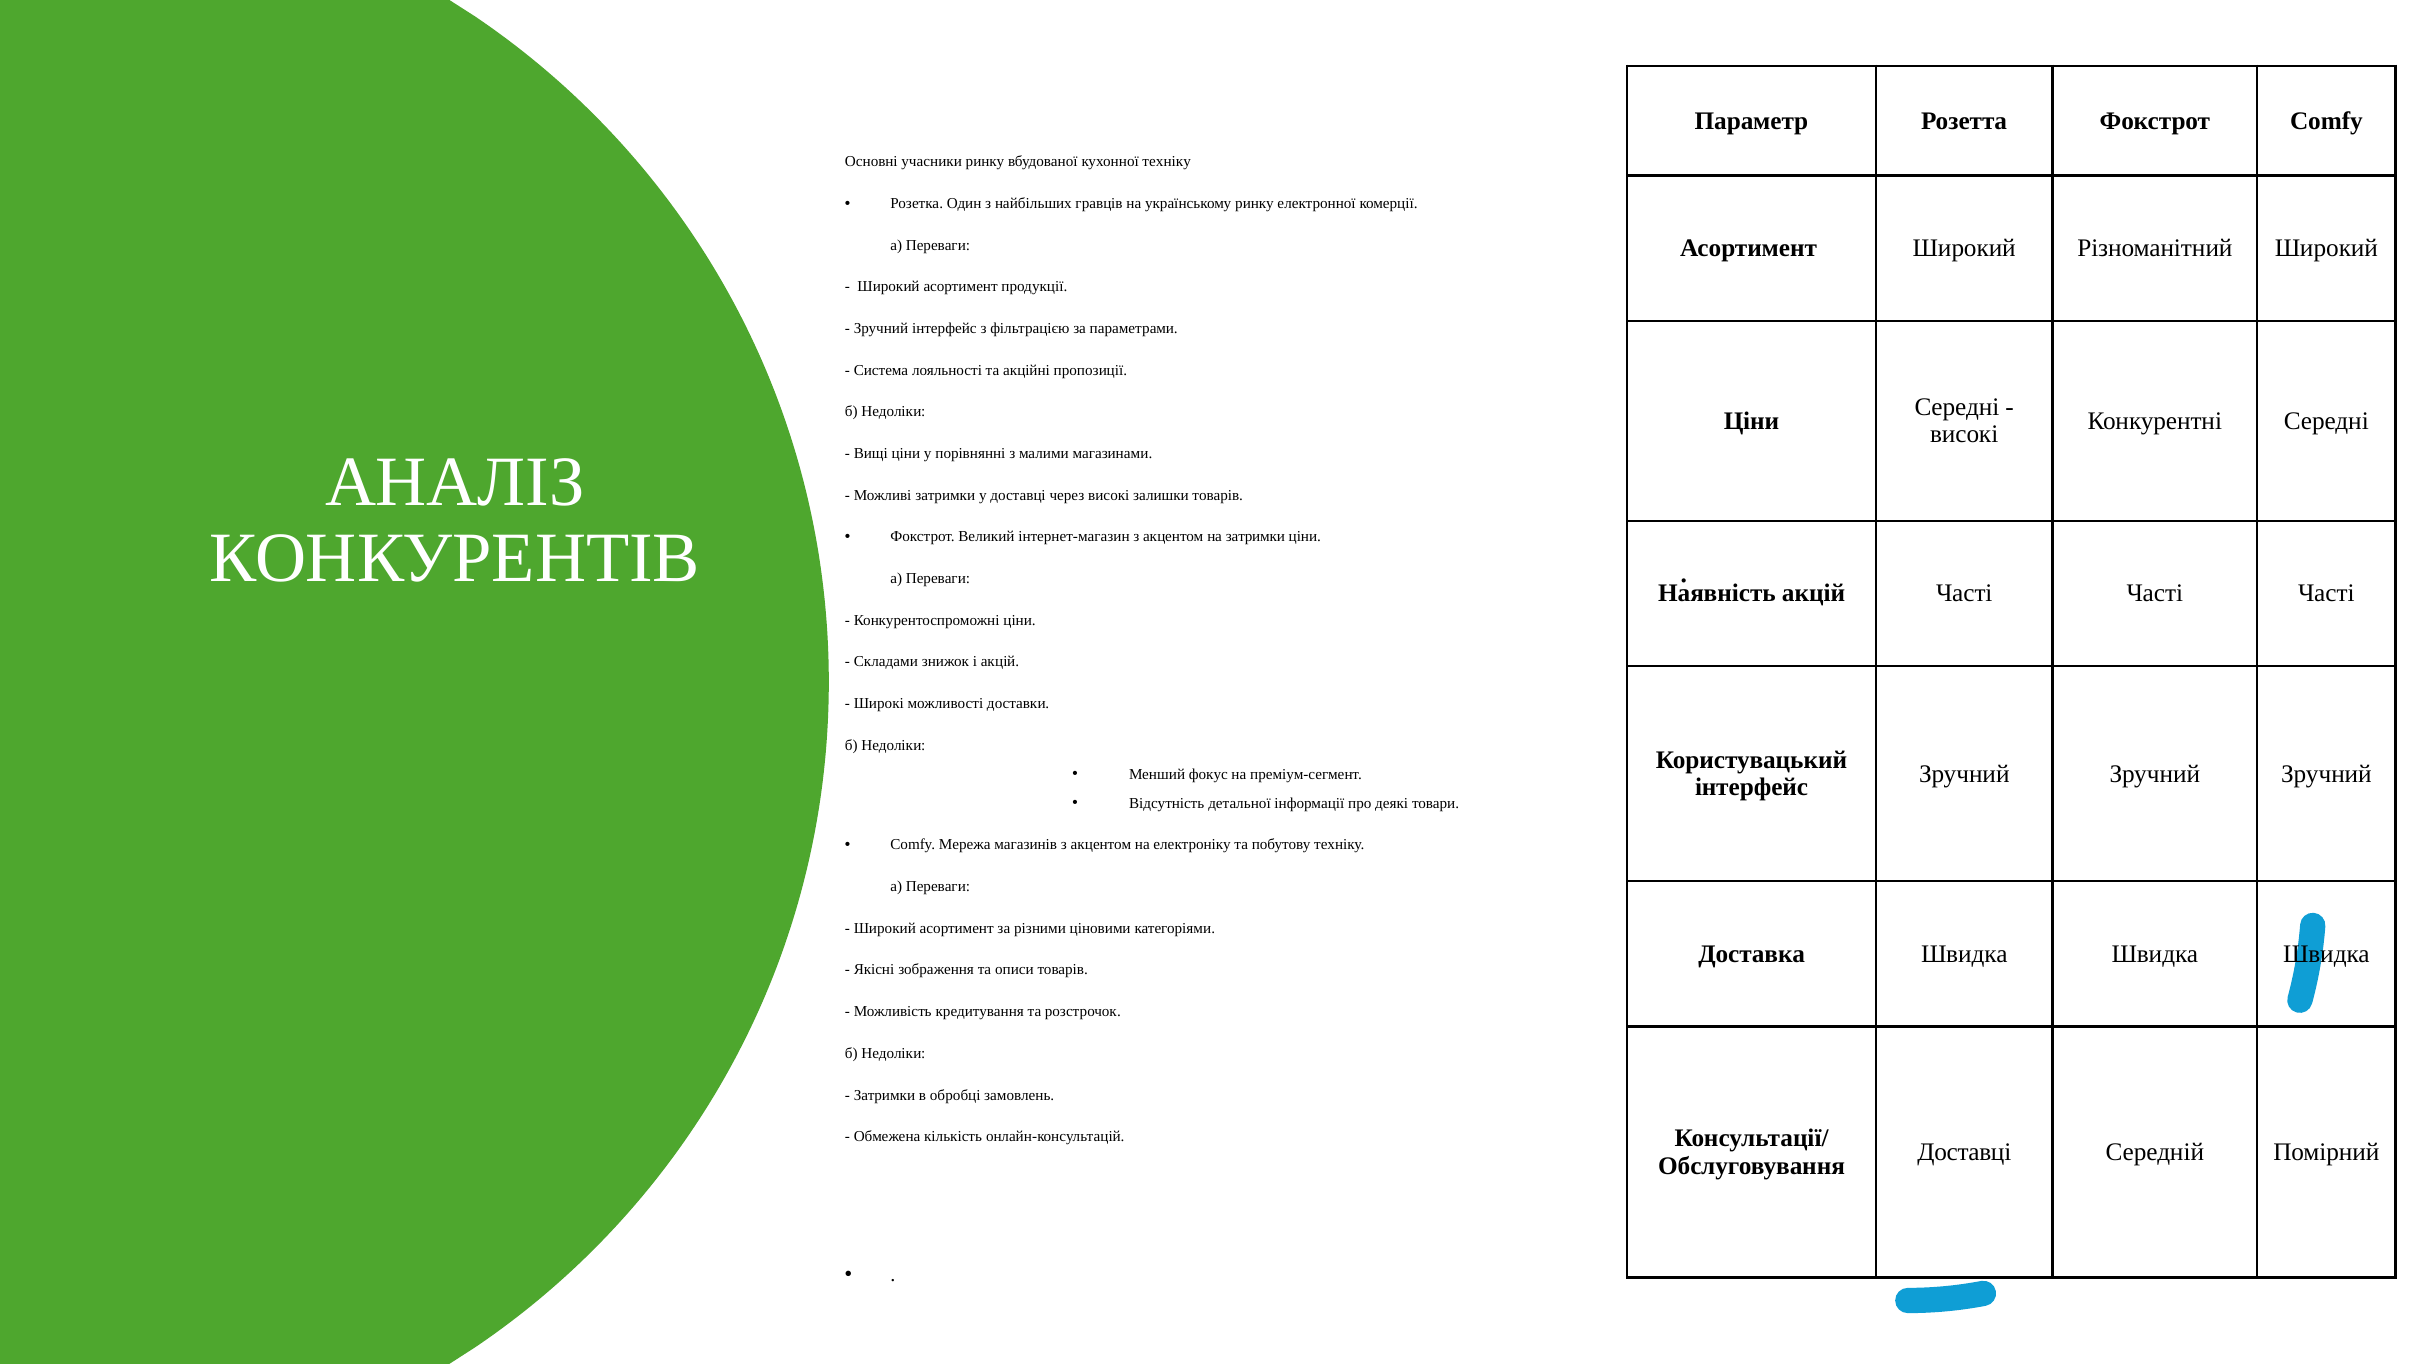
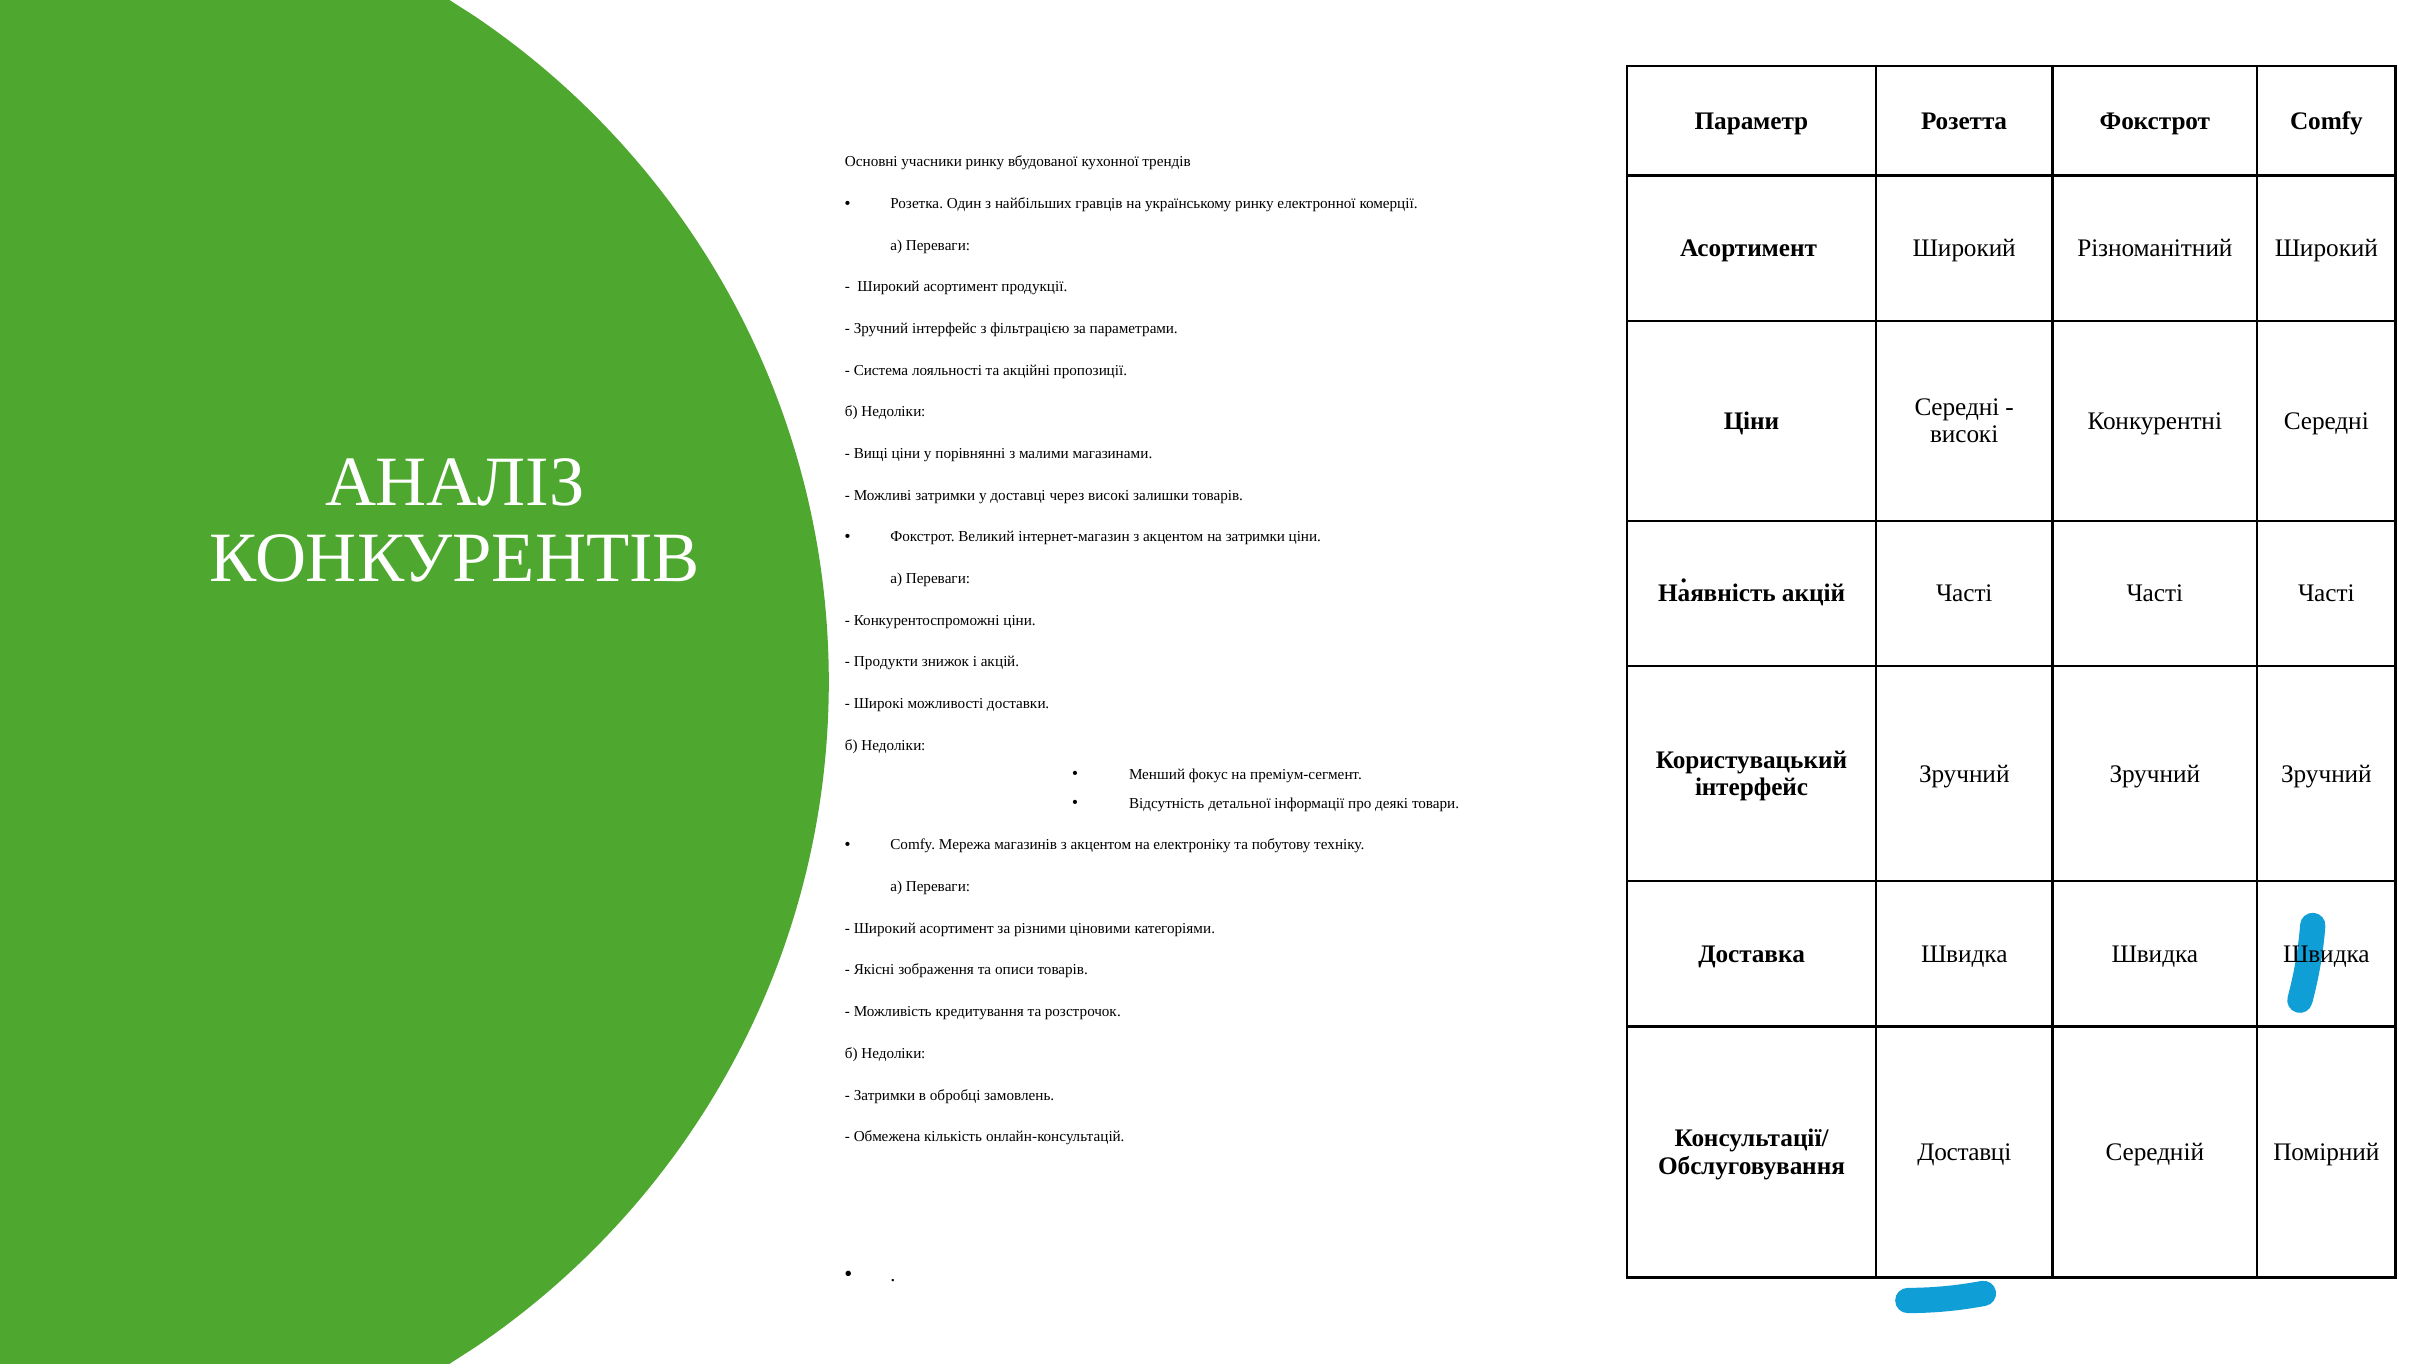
кухонної техніку: техніку -> трендів
Складами: Складами -> Продукти
